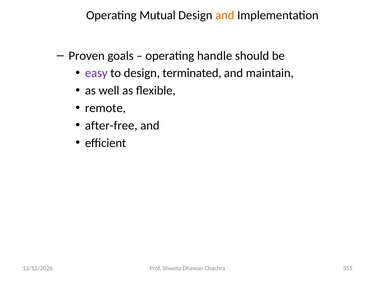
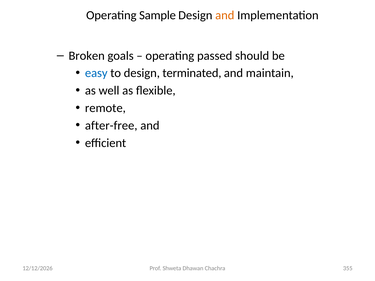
Mutual: Mutual -> Sample
Proven: Proven -> Broken
handle: handle -> passed
easy colour: purple -> blue
